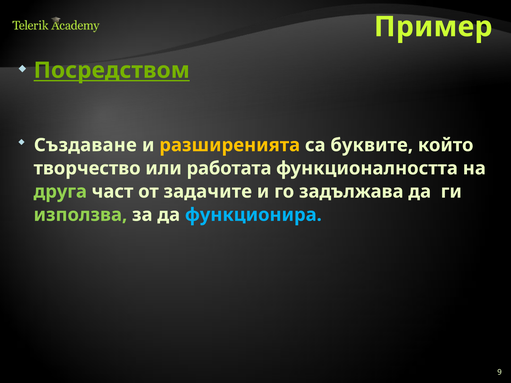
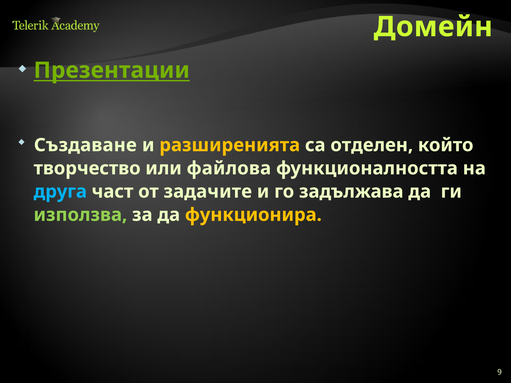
Пример: Пример -> Домейн
Посредством: Посредством -> Презентации
буквите: буквите -> отделен
работата: работата -> файлова
друга colour: light green -> light blue
функционира colour: light blue -> yellow
